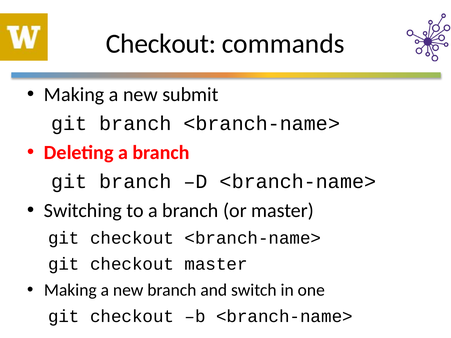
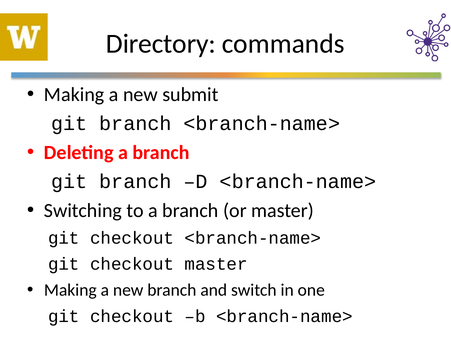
Checkout at (161, 44): Checkout -> Directory
